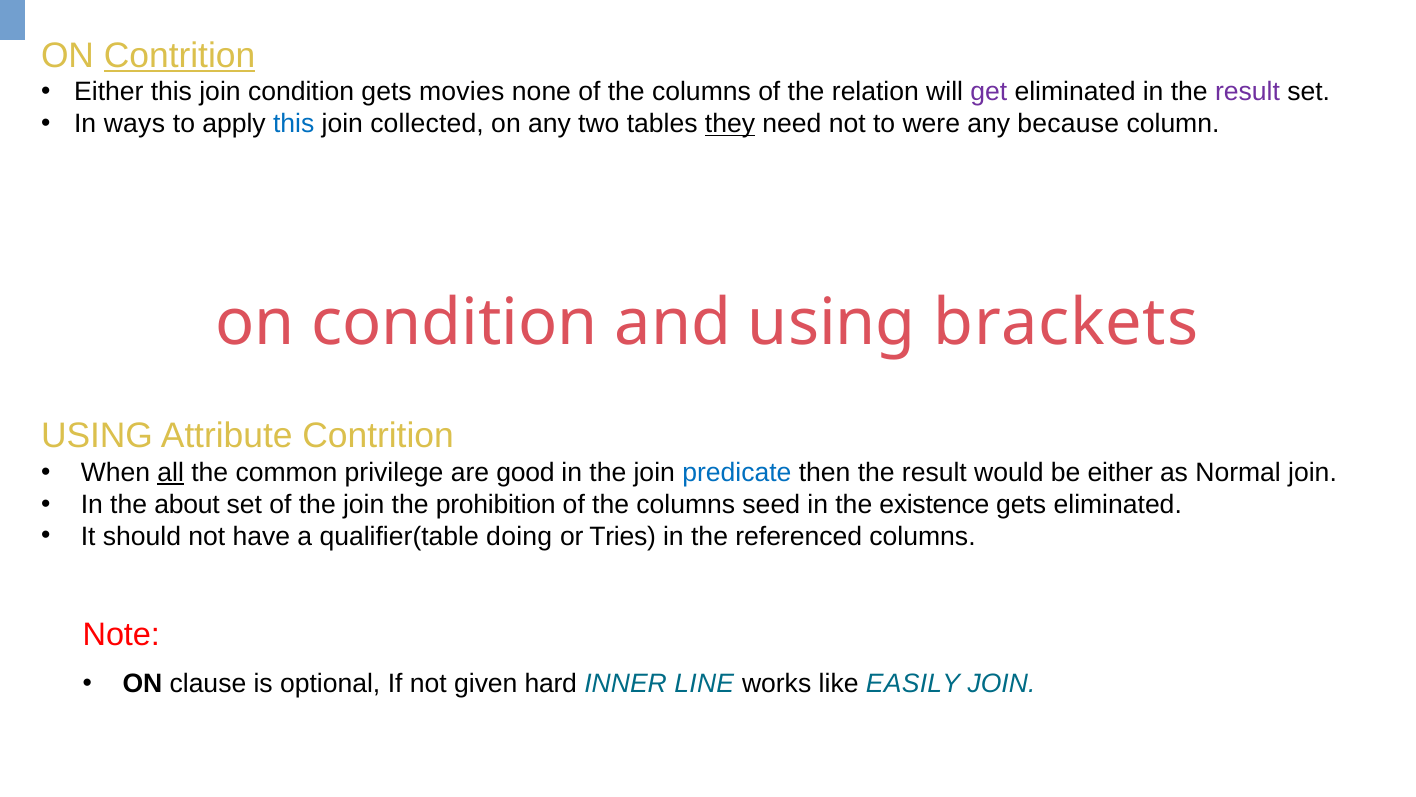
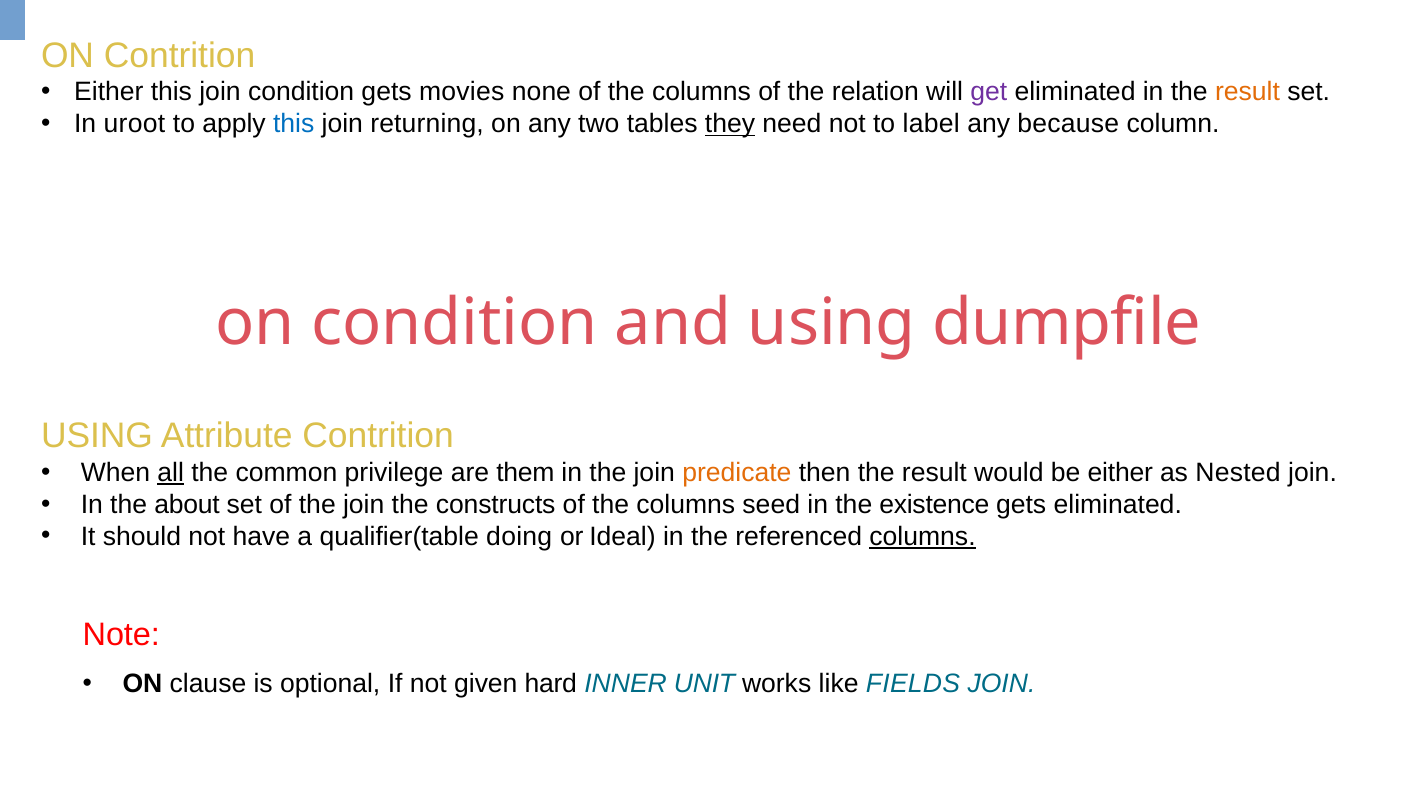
Contrition at (180, 55) underline: present -> none
result at (1248, 92) colour: purple -> orange
ways: ways -> uroot
collected: collected -> returning
were: were -> label
brackets: brackets -> dumpfile
good: good -> them
predicate colour: blue -> orange
Normal: Normal -> Nested
prohibition: prohibition -> constructs
Tries: Tries -> Ideal
columns at (922, 536) underline: none -> present
LINE: LINE -> UNIT
EASILY: EASILY -> FIELDS
